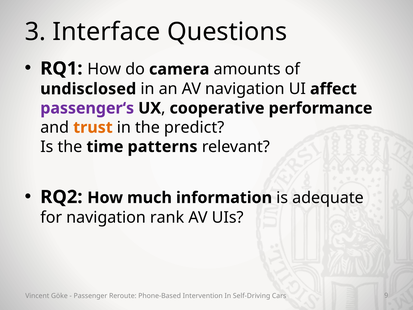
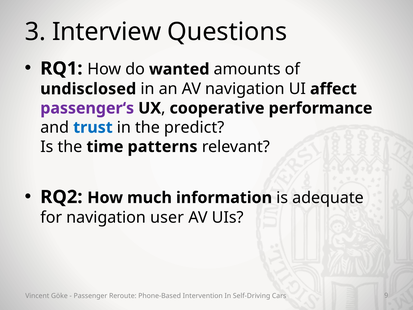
Interface: Interface -> Interview
camera: camera -> wanted
trust colour: orange -> blue
rank: rank -> user
